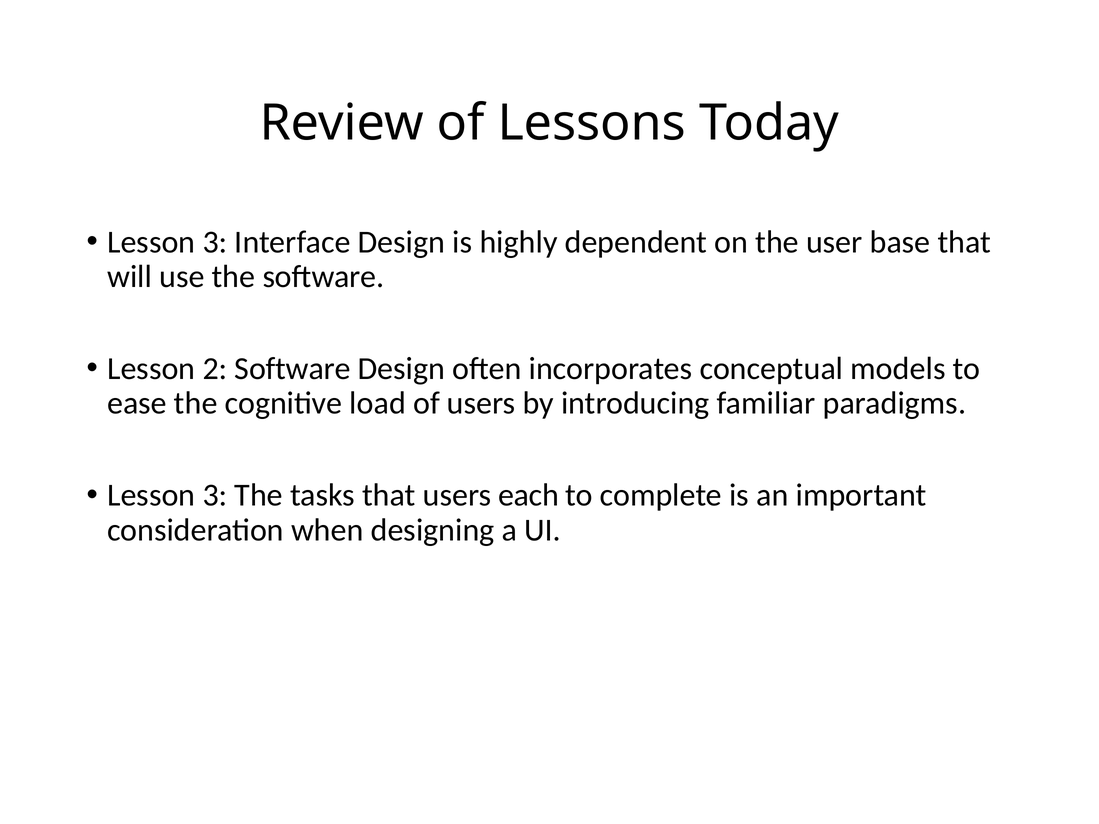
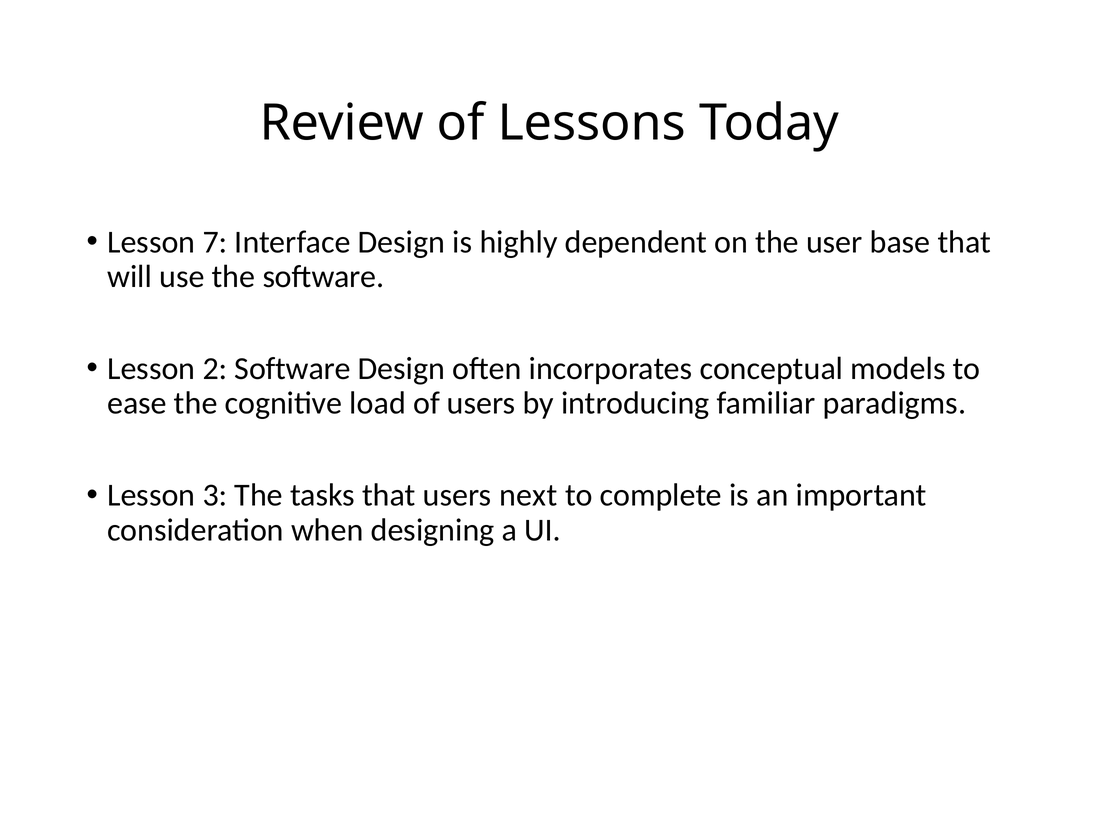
3 at (215, 242): 3 -> 7
each: each -> next
